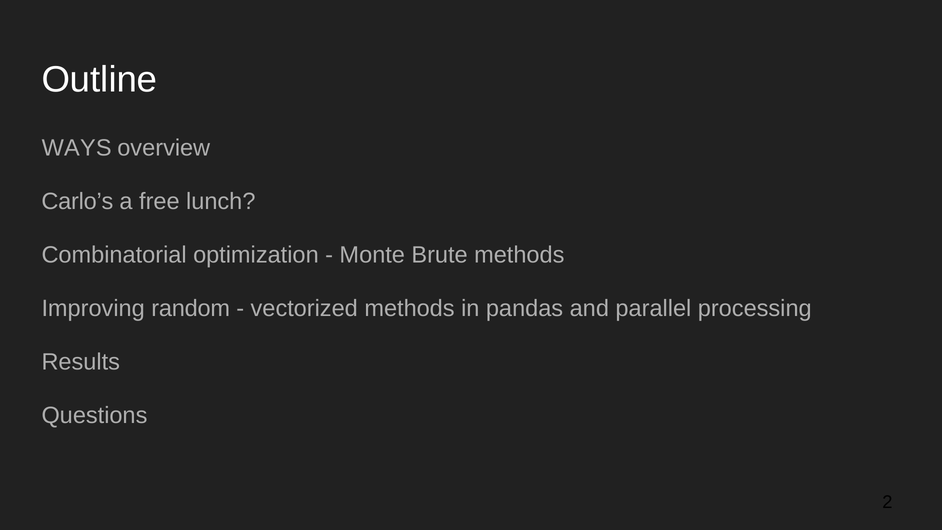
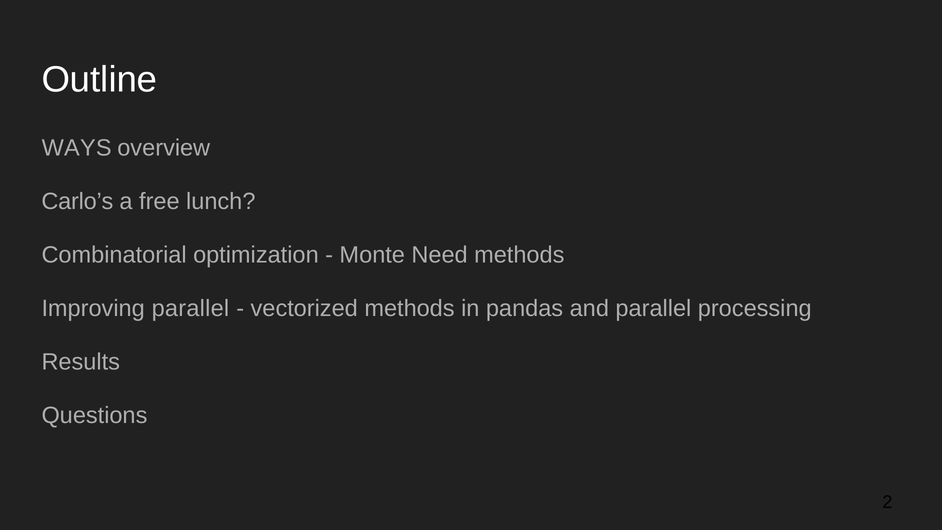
Brute: Brute -> Need
Improving random: random -> parallel
